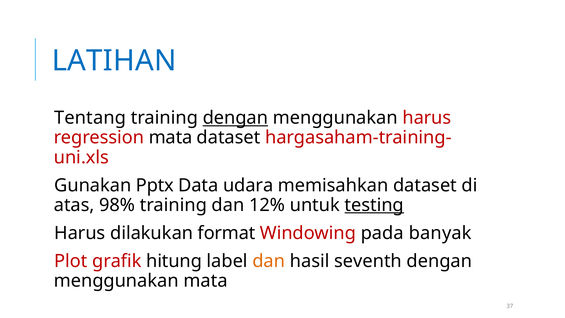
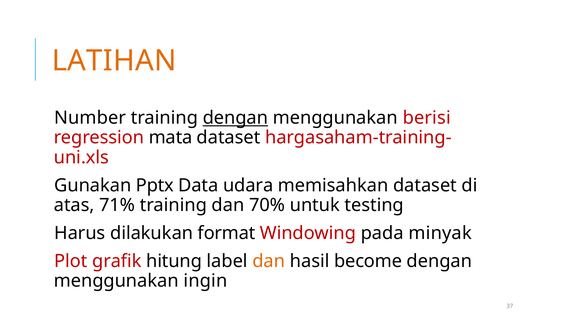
LATIHAN colour: blue -> orange
Tentang: Tentang -> Number
menggunakan harus: harus -> berisi
98%: 98% -> 71%
12%: 12% -> 70%
testing underline: present -> none
banyak: banyak -> minyak
seventh: seventh -> become
menggunakan mata: mata -> ingin
